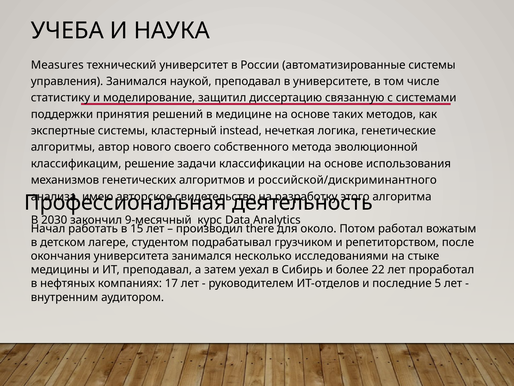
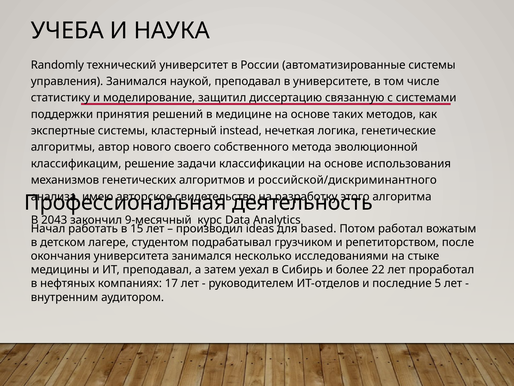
Measures: Measures -> Randomly
2030: 2030 -> 2043
there: there -> ideas
около: около -> based
